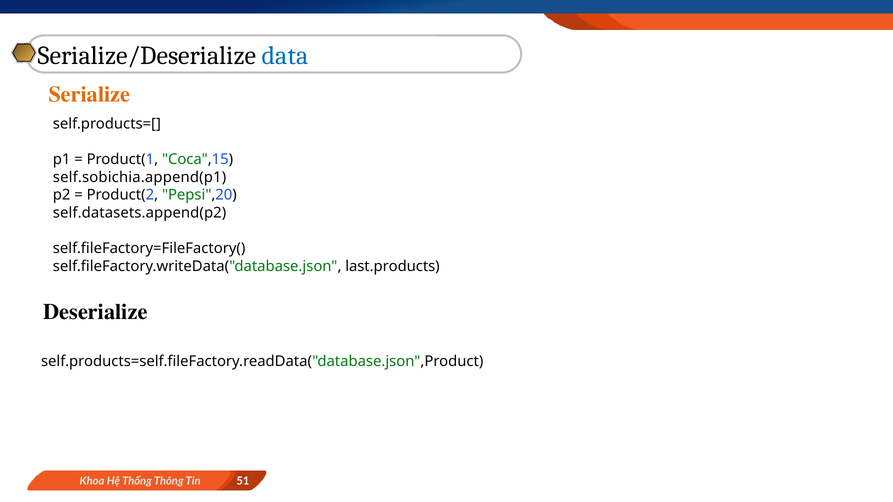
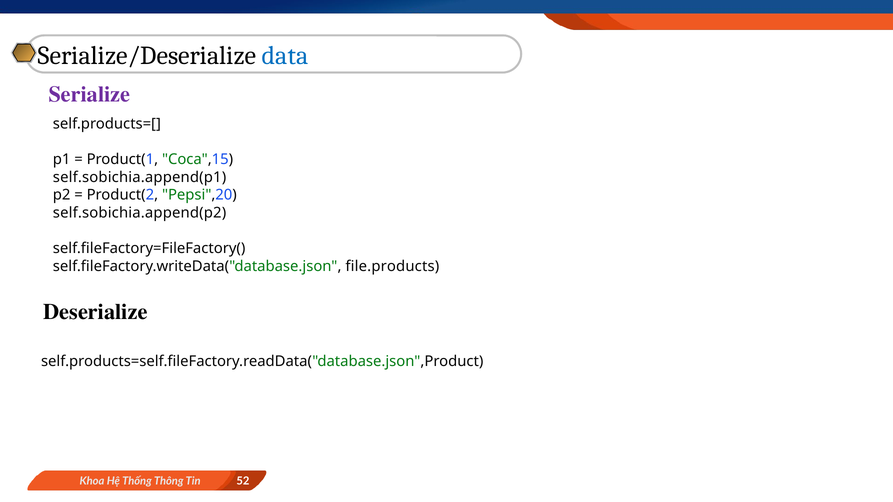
Serialize colour: orange -> purple
self.datasets.append(p2: self.datasets.append(p2 -> self.sobichia.append(p2
last.products: last.products -> file.products
51: 51 -> 52
